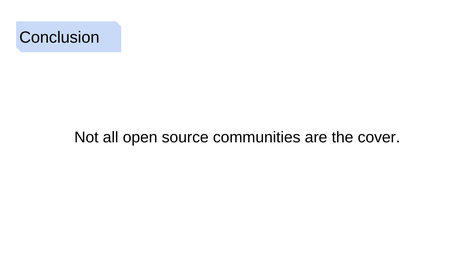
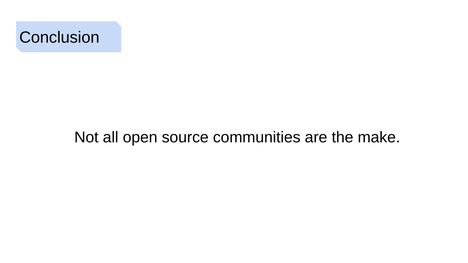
cover: cover -> make
